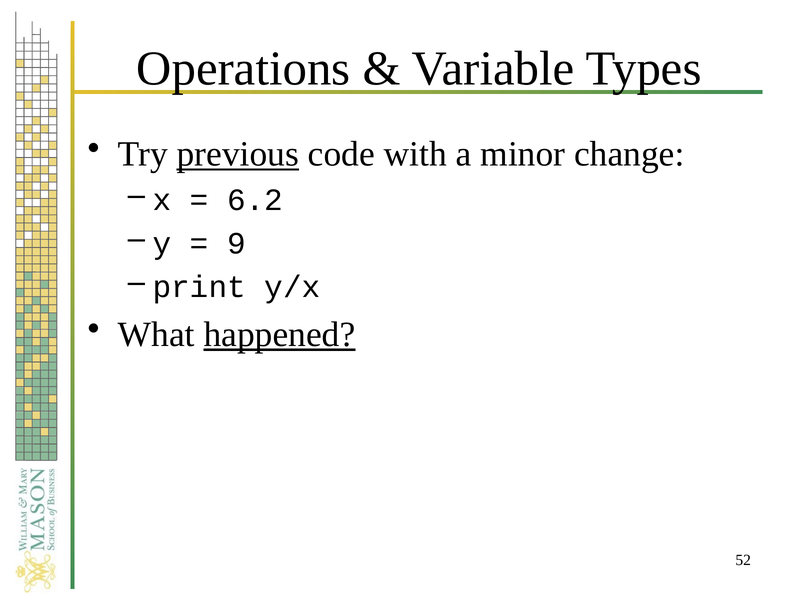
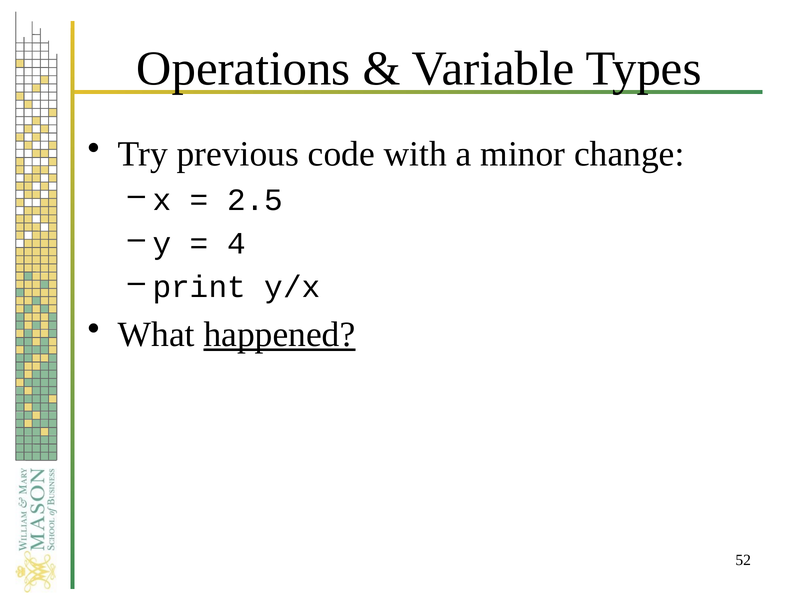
previous underline: present -> none
6.2: 6.2 -> 2.5
9: 9 -> 4
